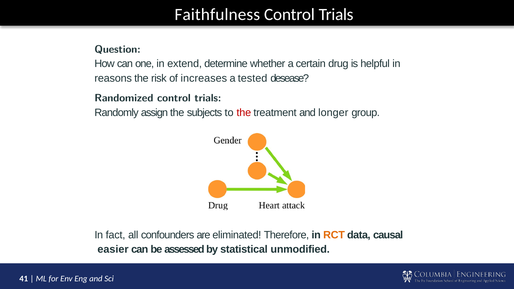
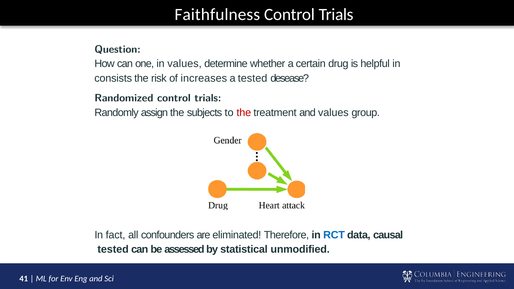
in extend: extend -> values
reasons: reasons -> consists
and longer: longer -> values
RCT colour: orange -> blue
easier at (113, 250): easier -> tested
